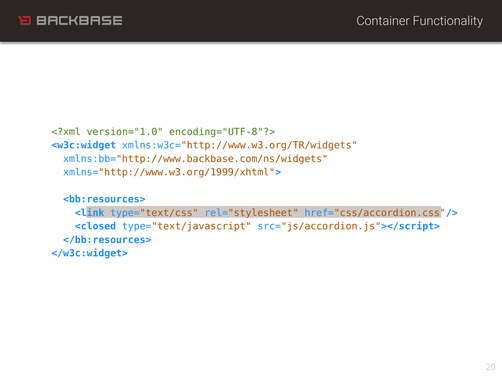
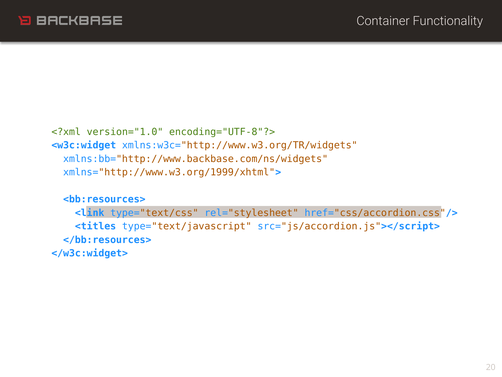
<closed: <closed -> <titles
